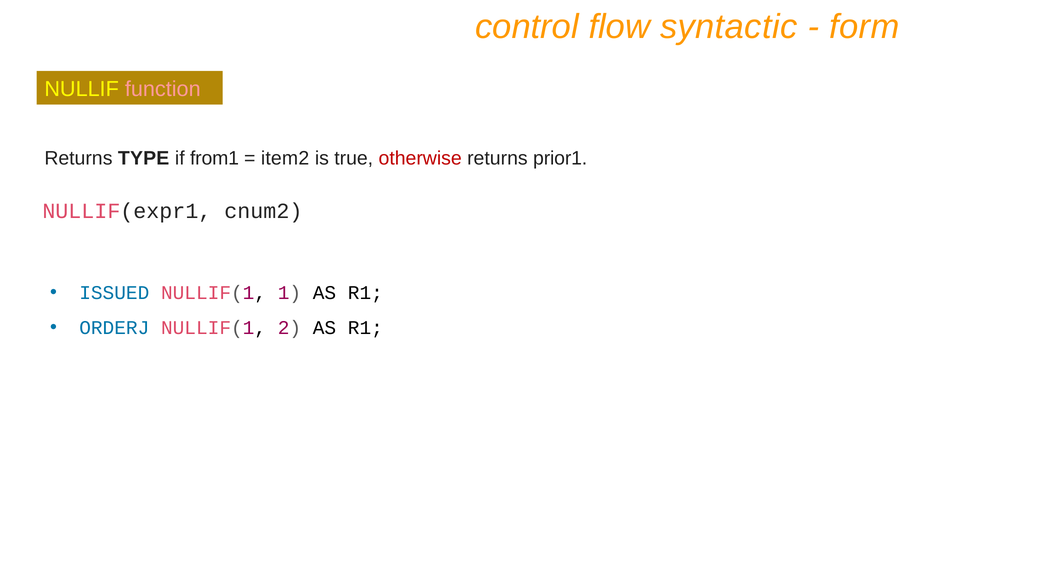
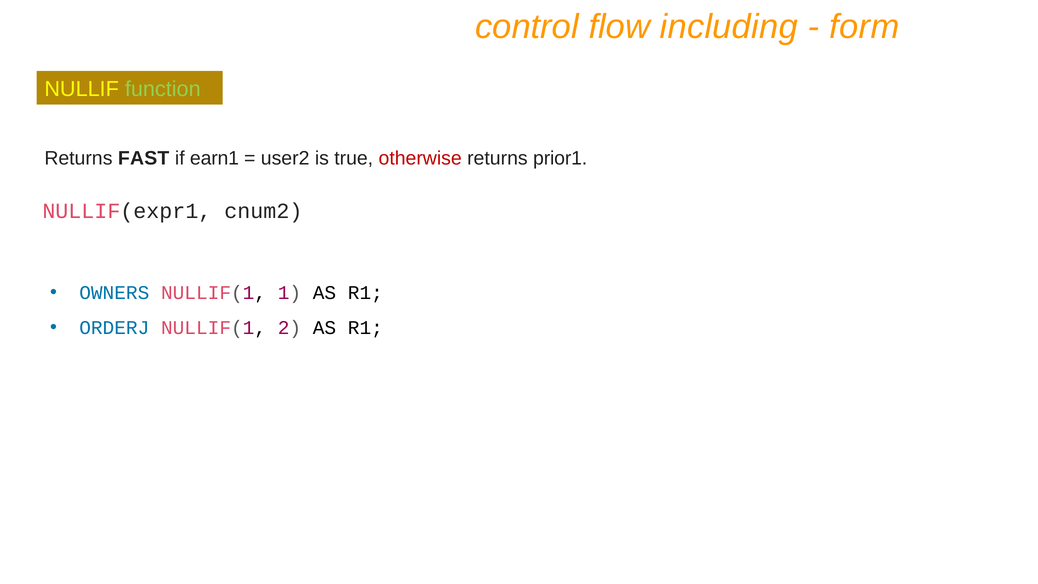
syntactic: syntactic -> including
function colour: pink -> light green
TYPE: TYPE -> FAST
from1: from1 -> earn1
item2: item2 -> user2
ISSUED: ISSUED -> OWNERS
